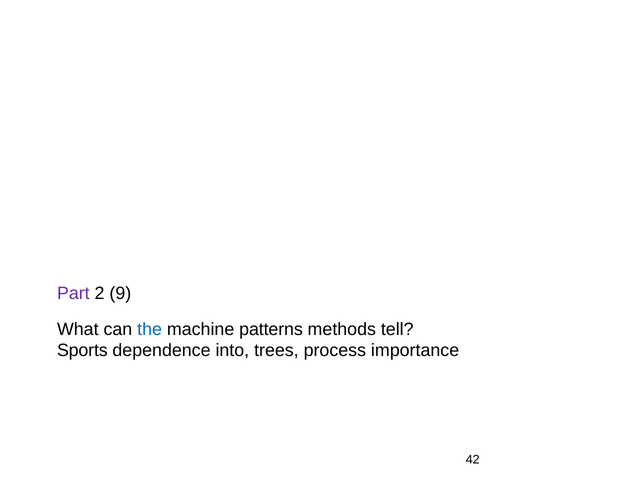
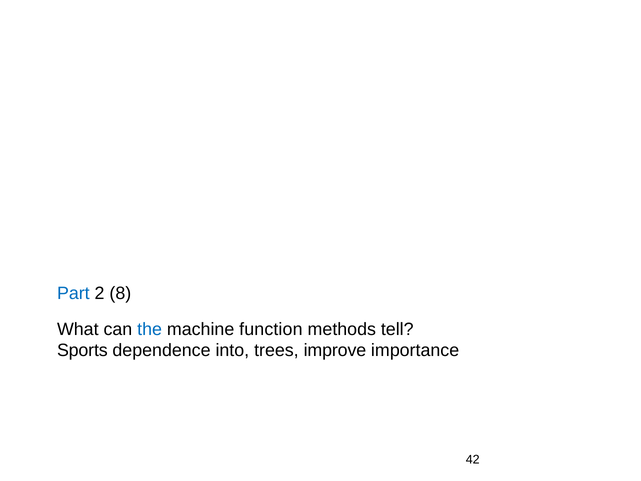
Part colour: purple -> blue
9: 9 -> 8
patterns: patterns -> function
process: process -> improve
